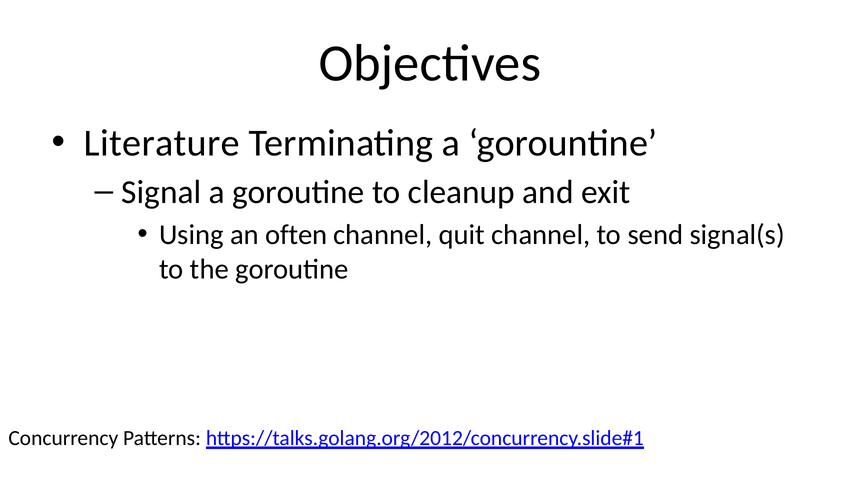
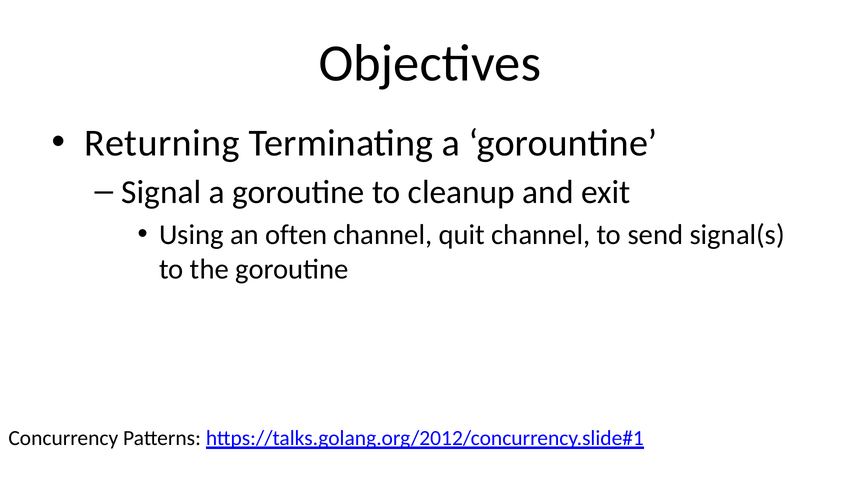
Literature: Literature -> Returning
